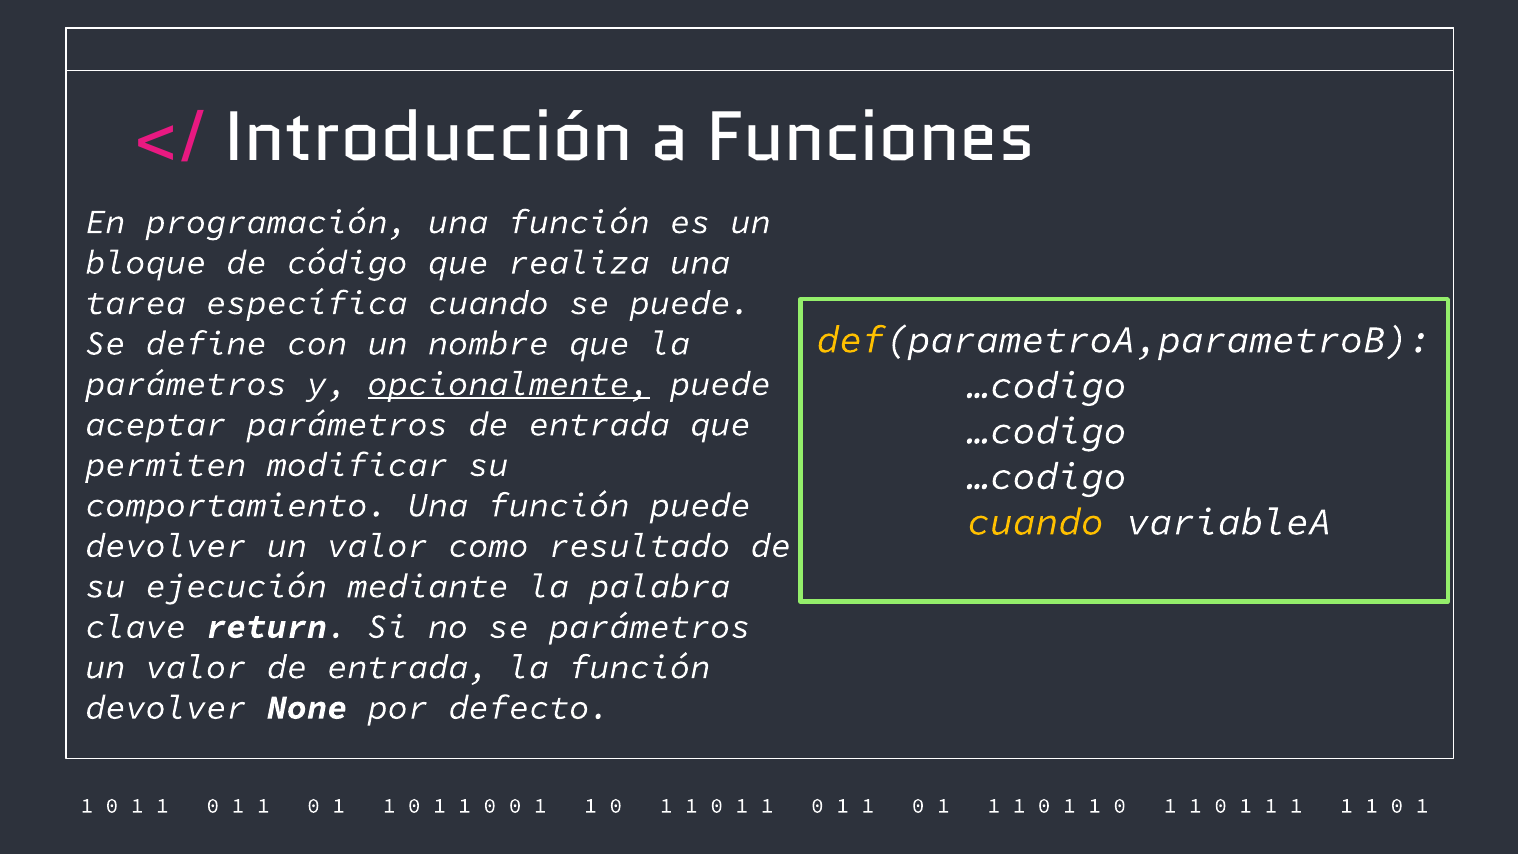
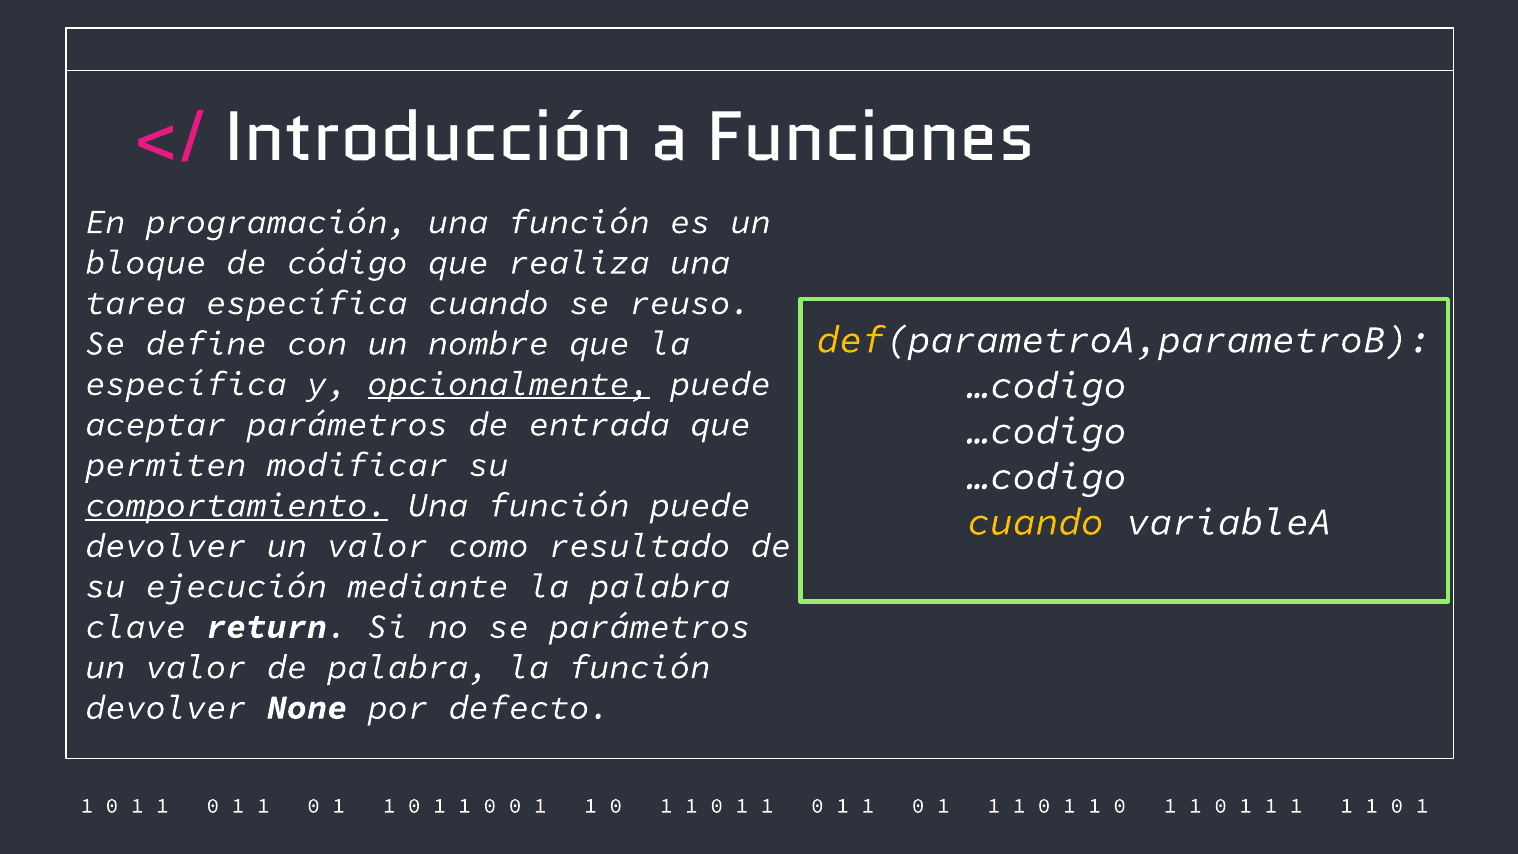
se puede: puede -> reuso
parámetros at (186, 384): parámetros -> específica
comportamiento underline: none -> present
valor de entrada: entrada -> palabra
